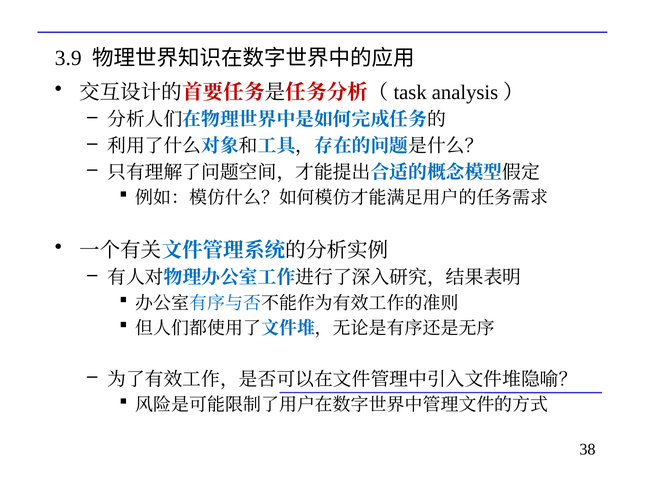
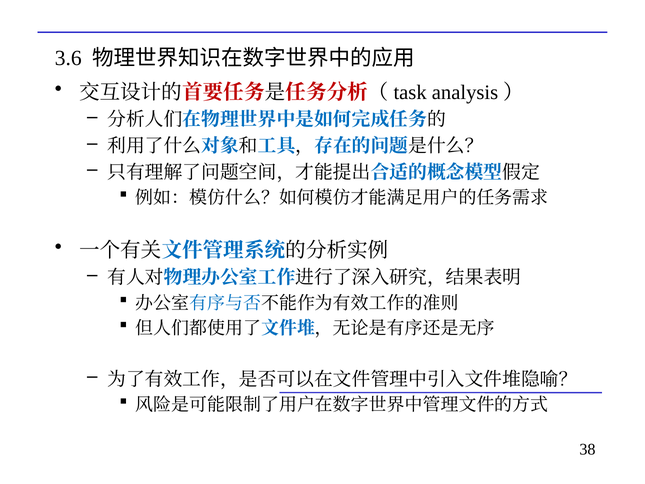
3.9: 3.9 -> 3.6
